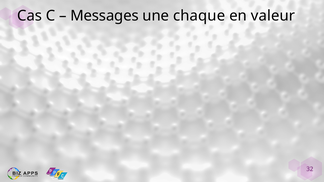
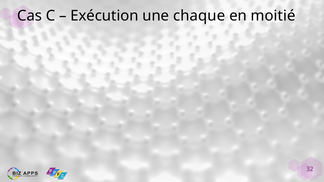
Messages: Messages -> Exécution
valeur: valeur -> moitié
